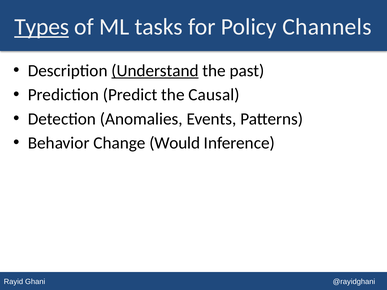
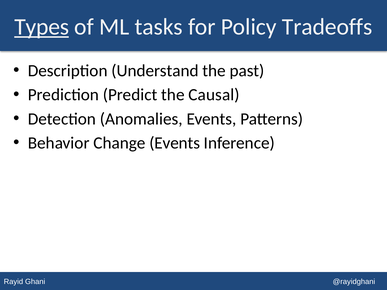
Channels: Channels -> Tradeoffs
Understand underline: present -> none
Change Would: Would -> Events
